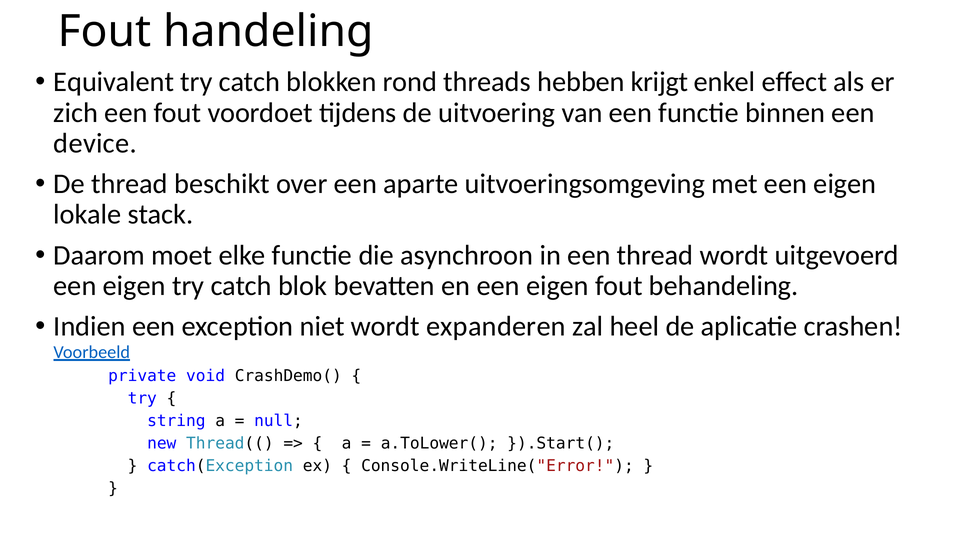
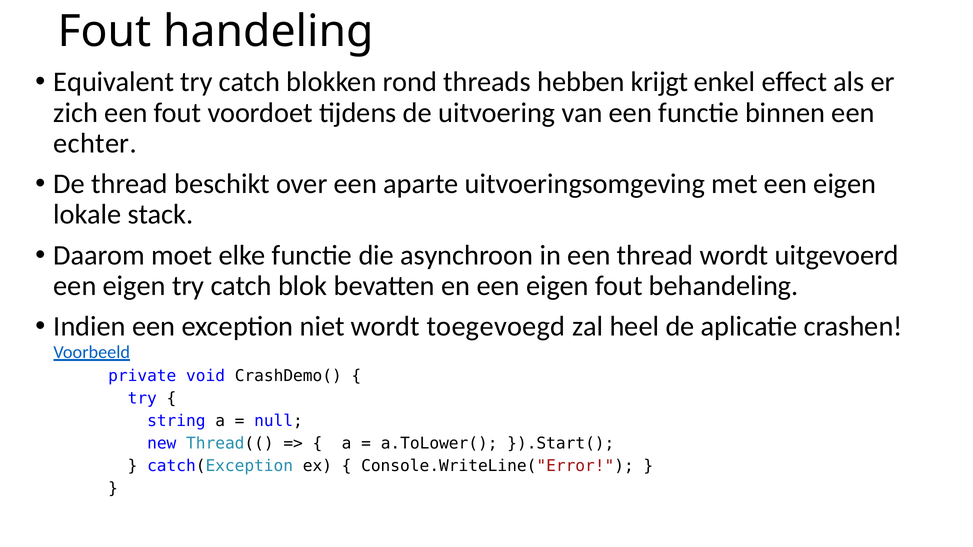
device: device -> echter
expanderen: expanderen -> toegevoegd
